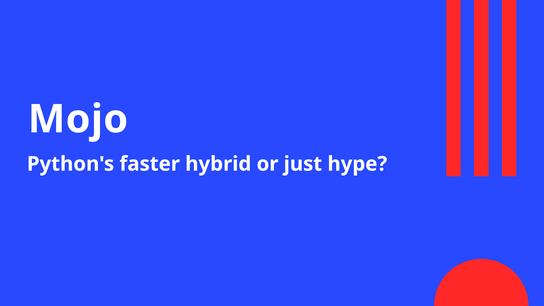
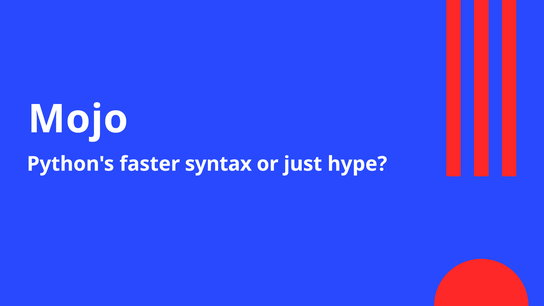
hybrid: hybrid -> syntax
